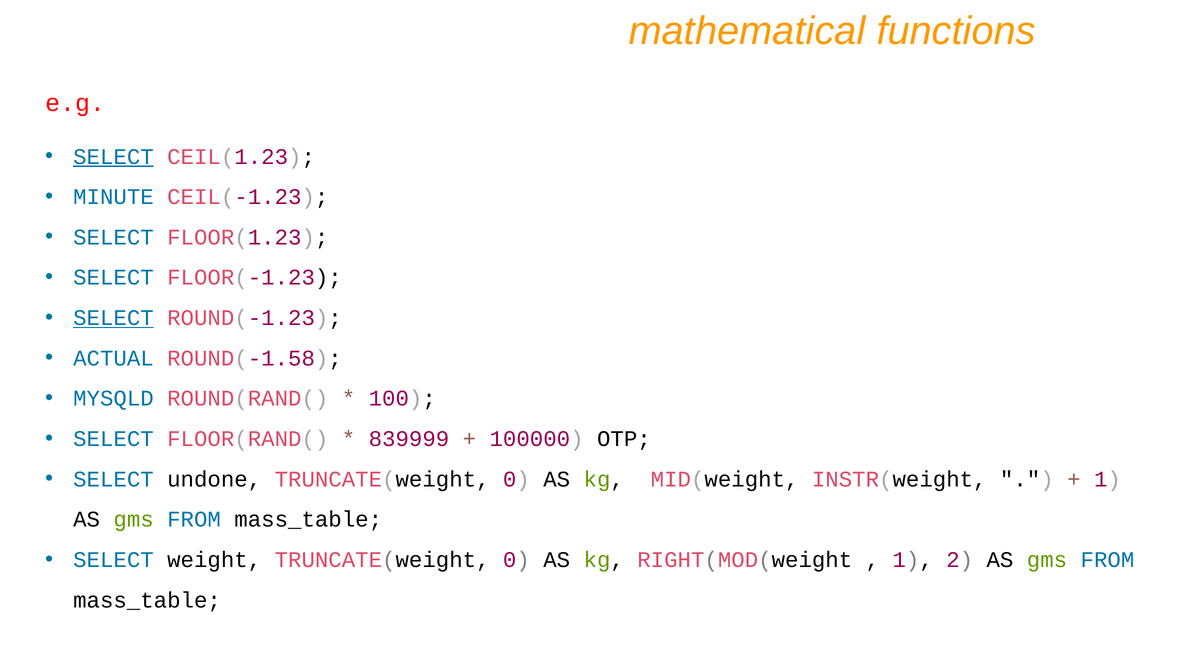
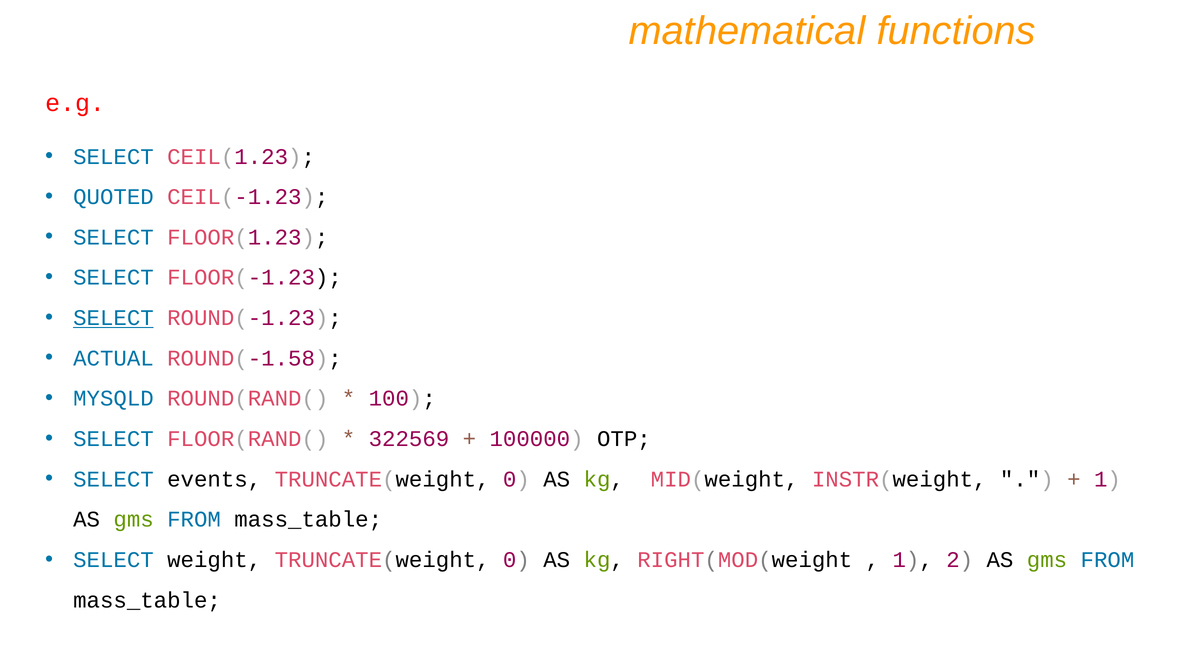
SELECT at (113, 157) underline: present -> none
MINUTE: MINUTE -> QUOTED
839999: 839999 -> 322569
undone: undone -> events
